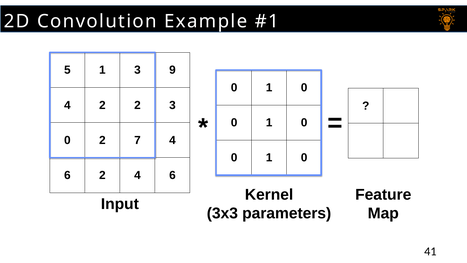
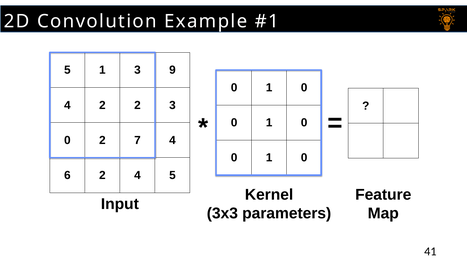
2 4 6: 6 -> 5
